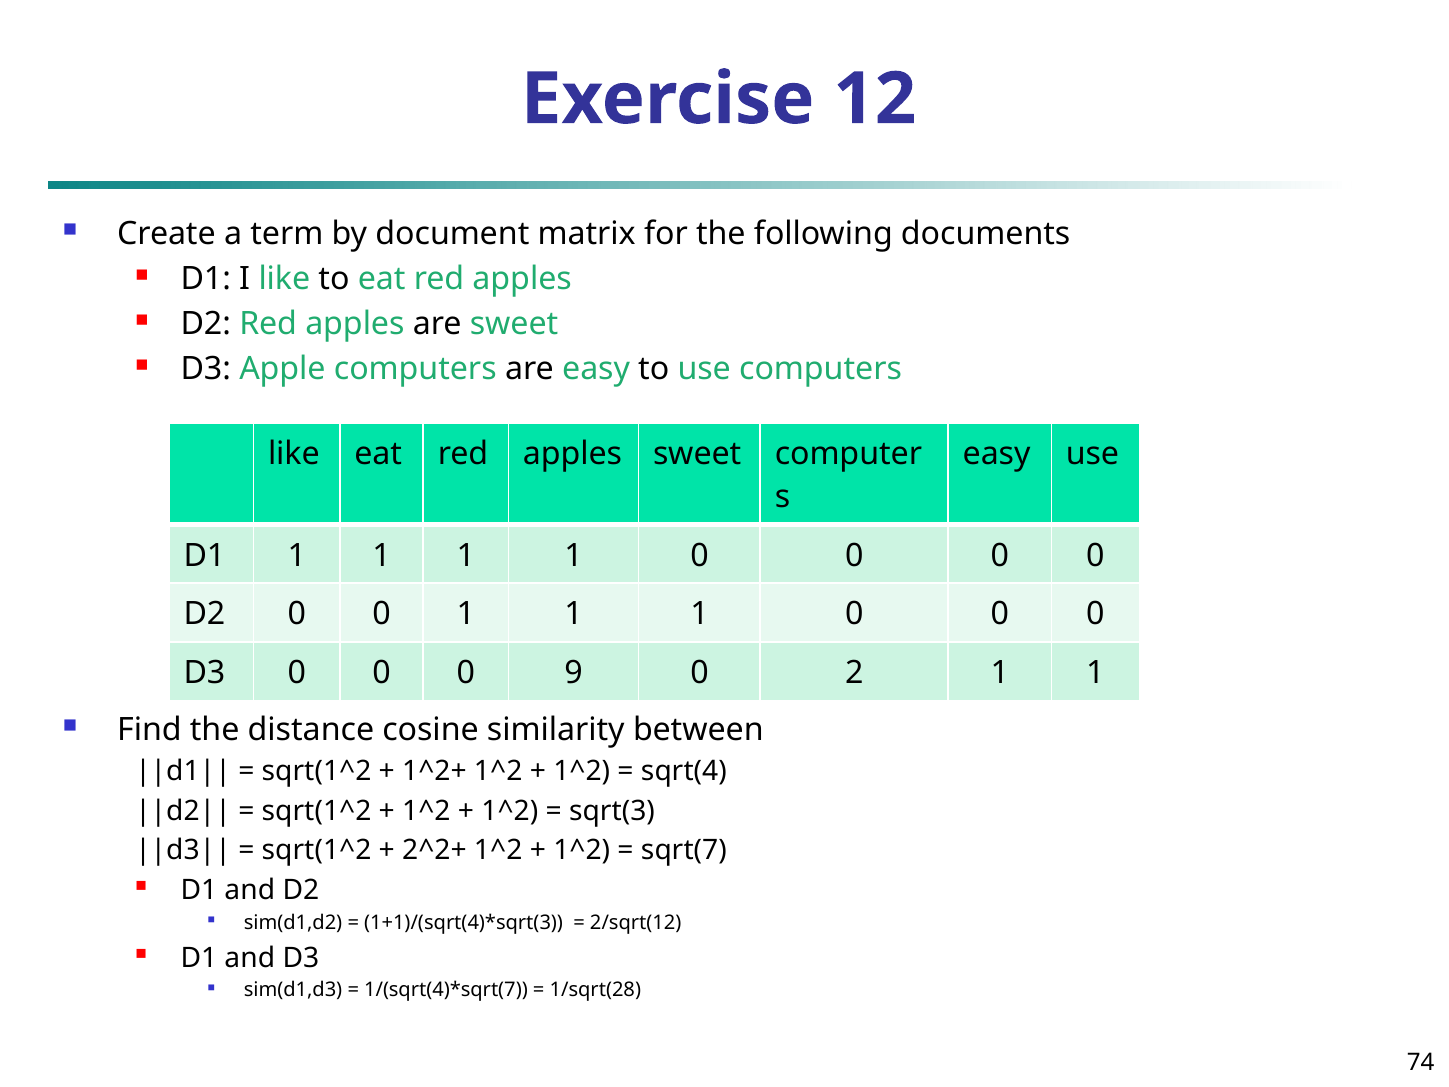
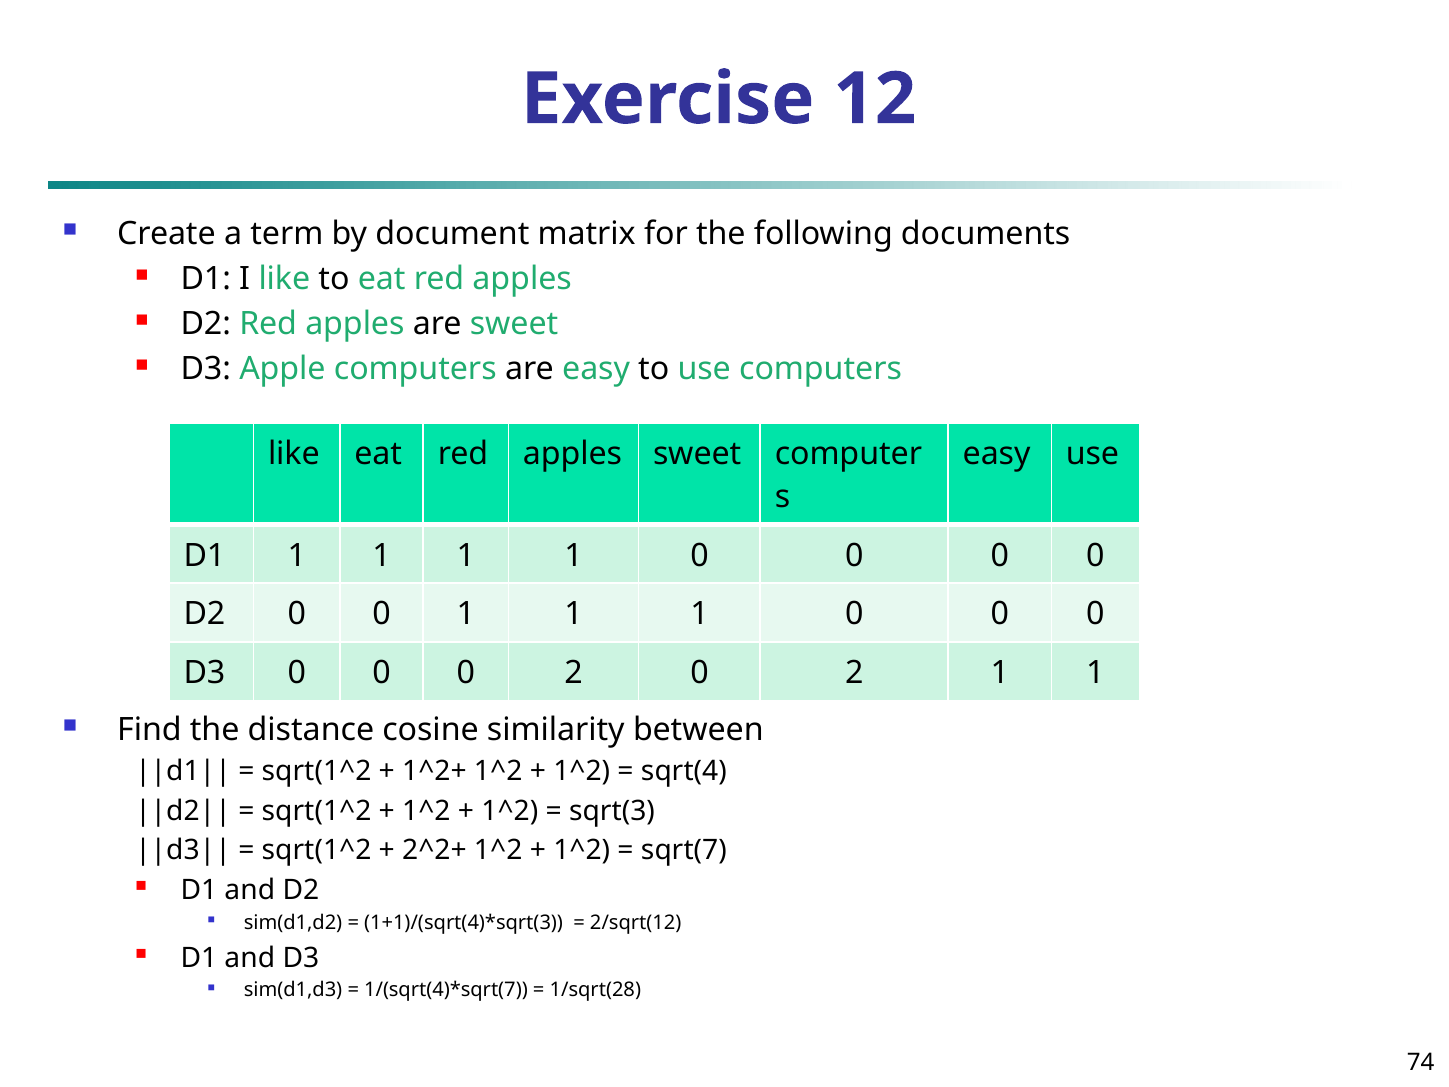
0 0 9: 9 -> 2
